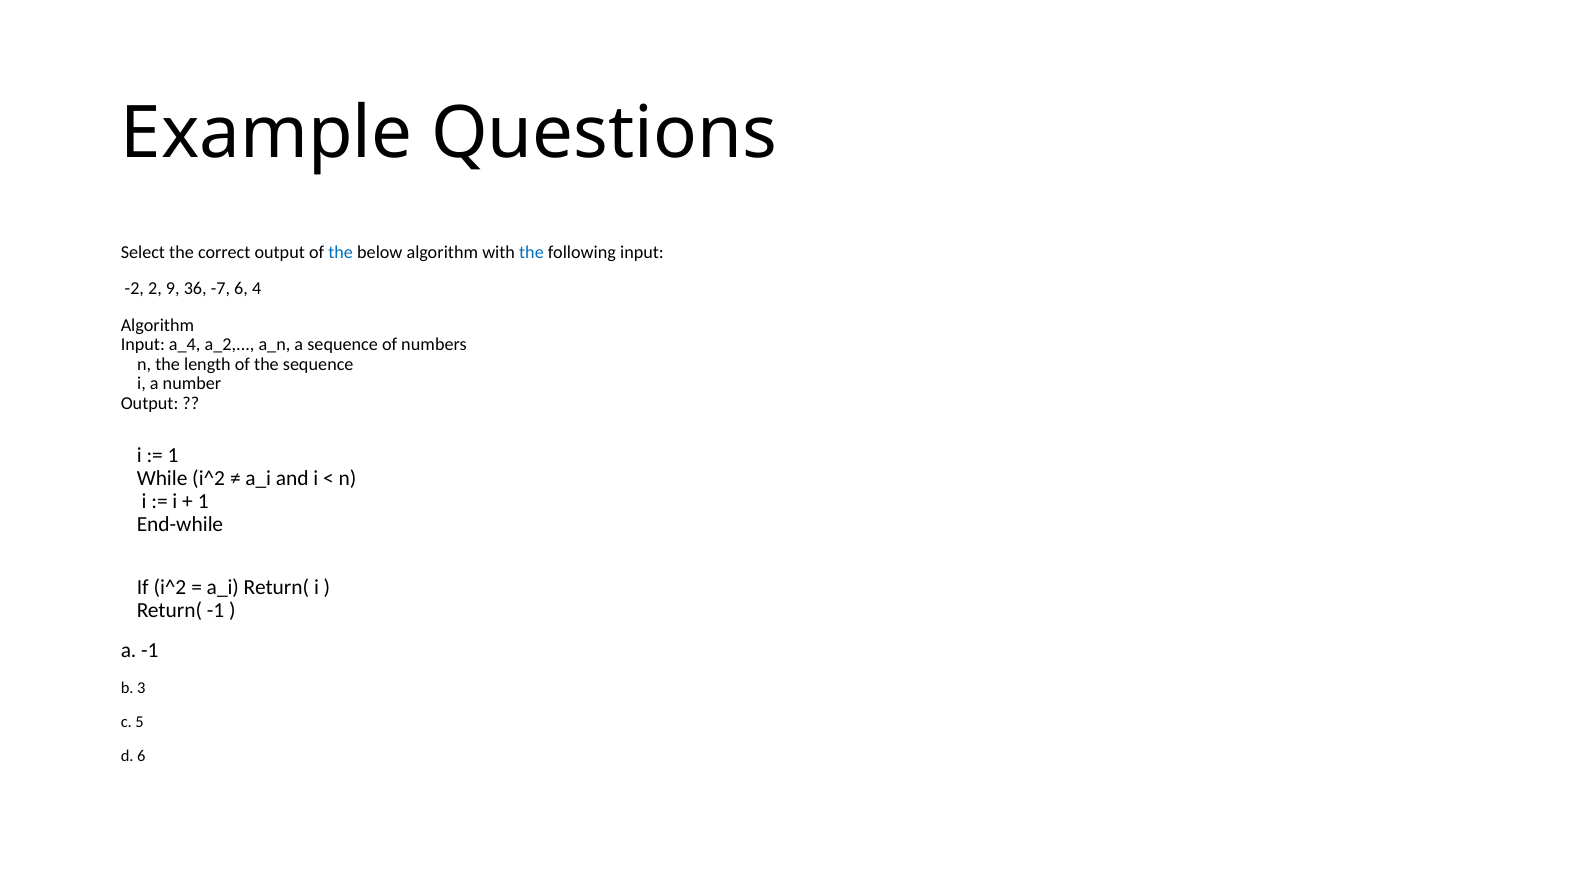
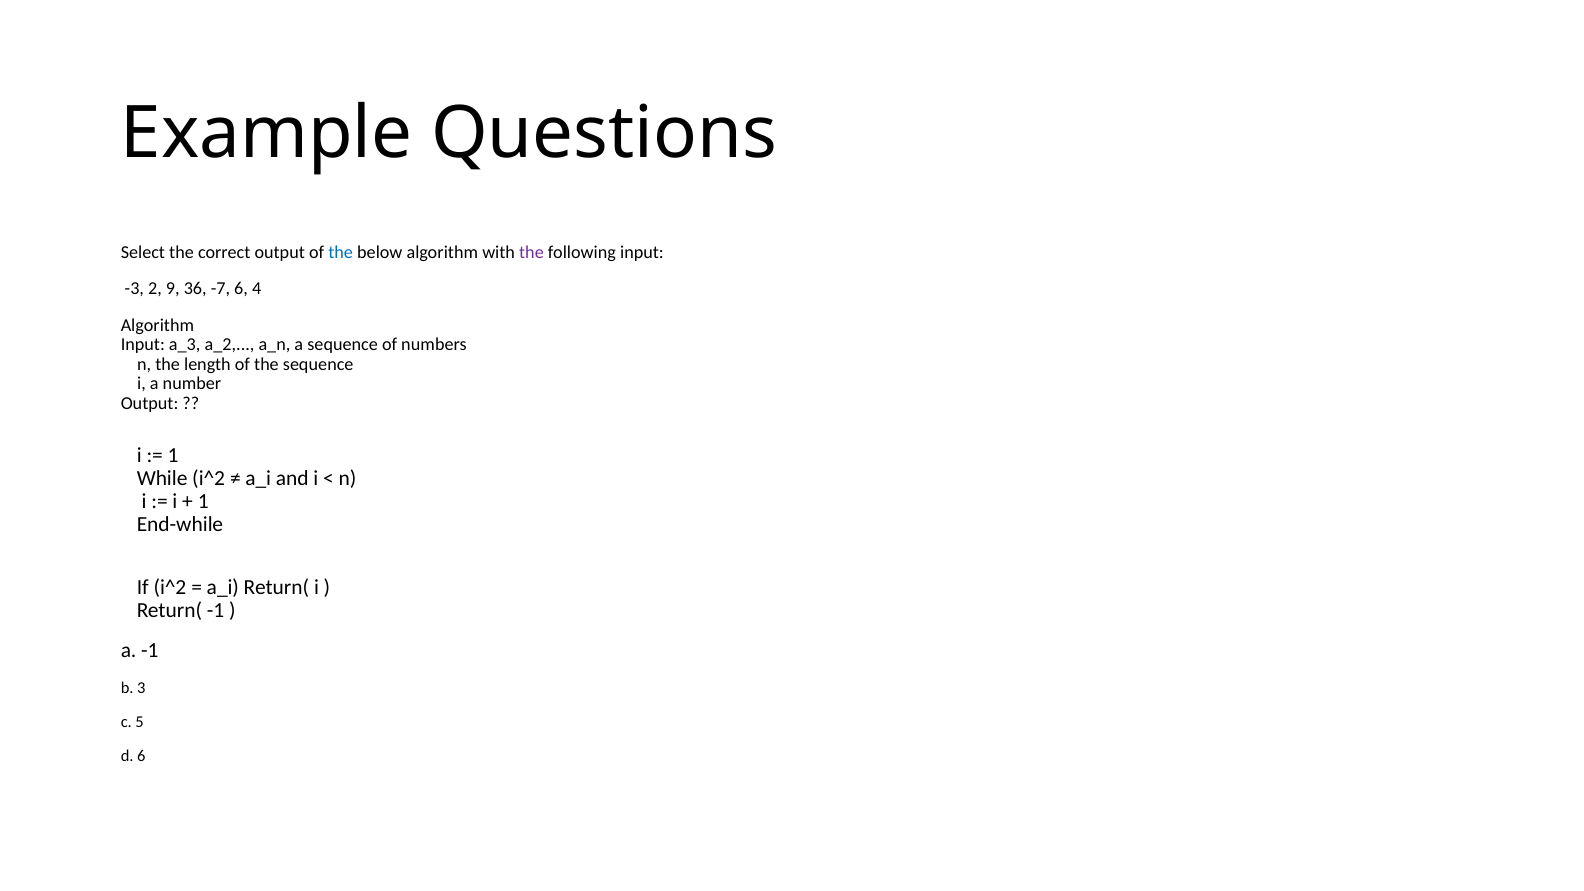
the at (531, 253) colour: blue -> purple
-2: -2 -> -3
a_4: a_4 -> a_3
